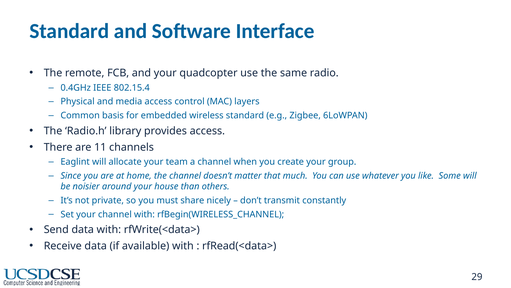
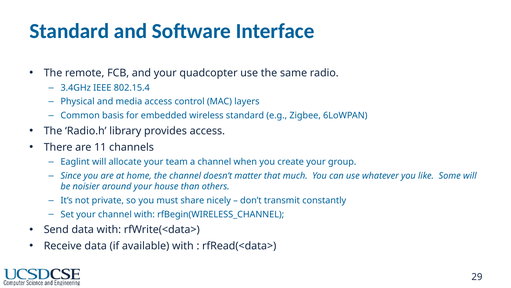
0.4GHz: 0.4GHz -> 3.4GHz
